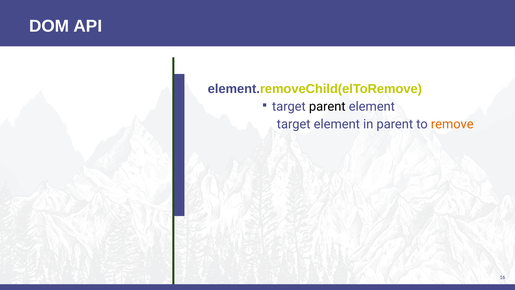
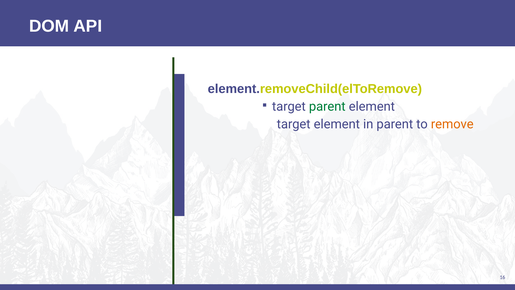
parent at (327, 106) colour: black -> green
